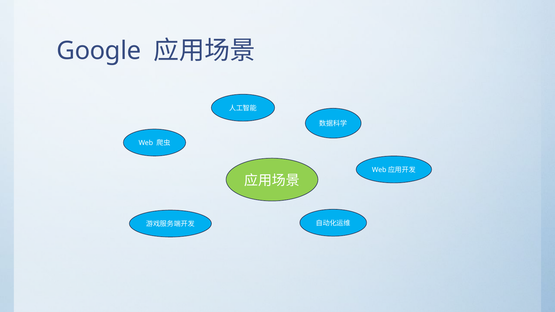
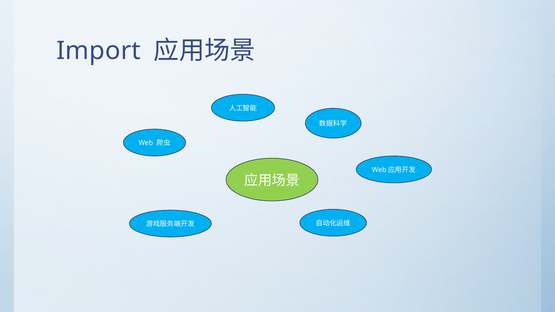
Google: Google -> Import
